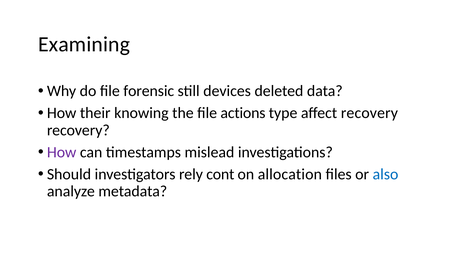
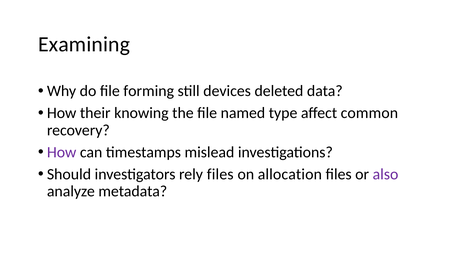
forensic: forensic -> forming
actions: actions -> named
affect recovery: recovery -> common
rely cont: cont -> files
also colour: blue -> purple
